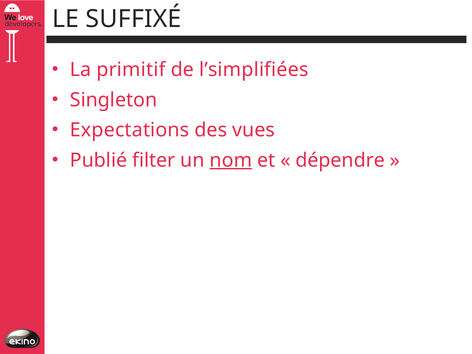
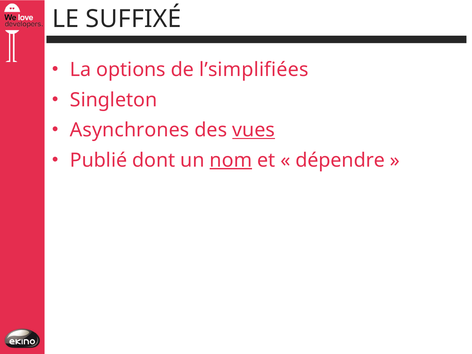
primitif: primitif -> options
Expectations: Expectations -> Asynchrones
vues underline: none -> present
filter: filter -> dont
